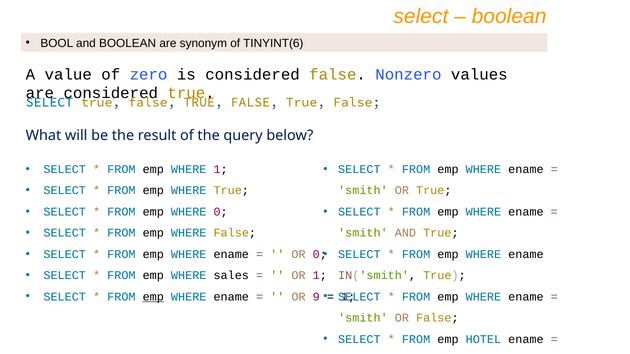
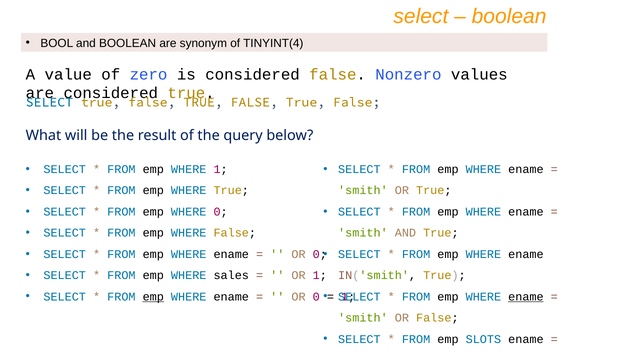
TINYINT(6: TINYINT(6 -> TINYINT(4
9 at (316, 297): 9 -> 0
ename at (526, 297) underline: none -> present
HOTEL: HOTEL -> SLOTS
